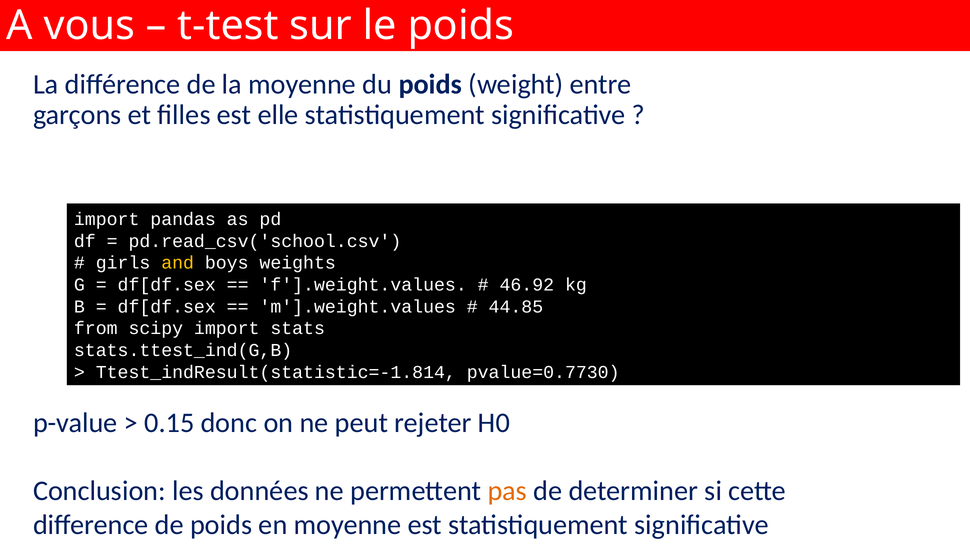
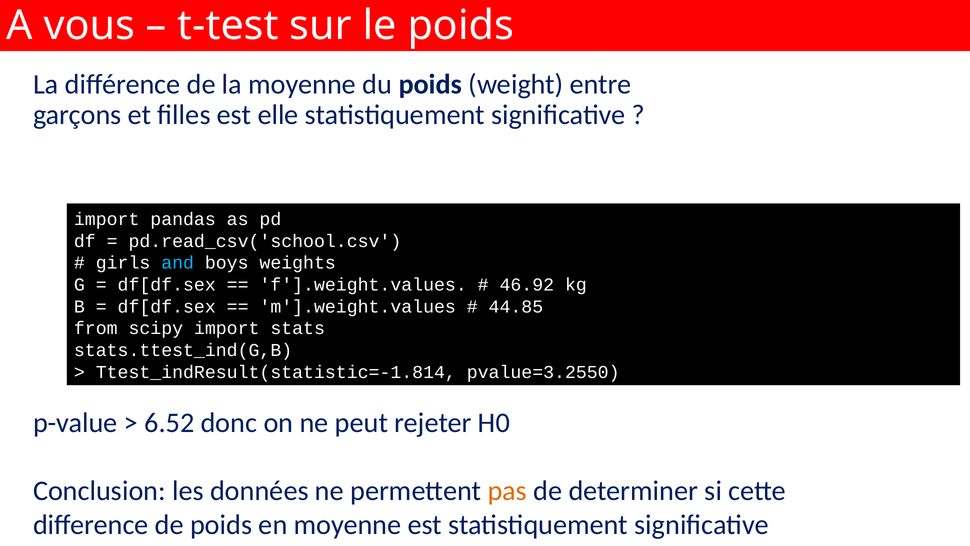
and colour: yellow -> light blue
pvalue=0.7730: pvalue=0.7730 -> pvalue=3.2550
0.15: 0.15 -> 6.52
